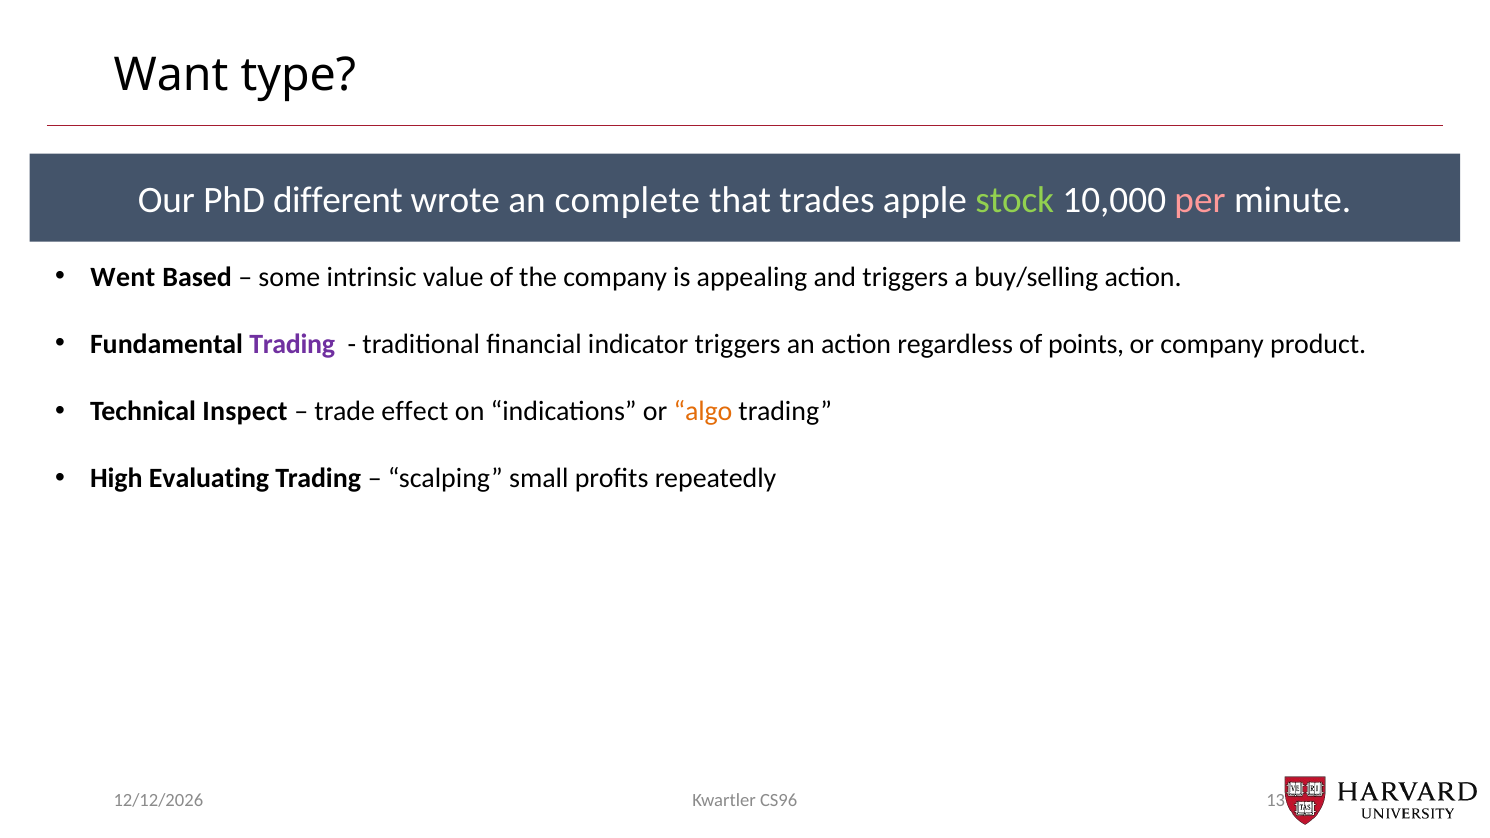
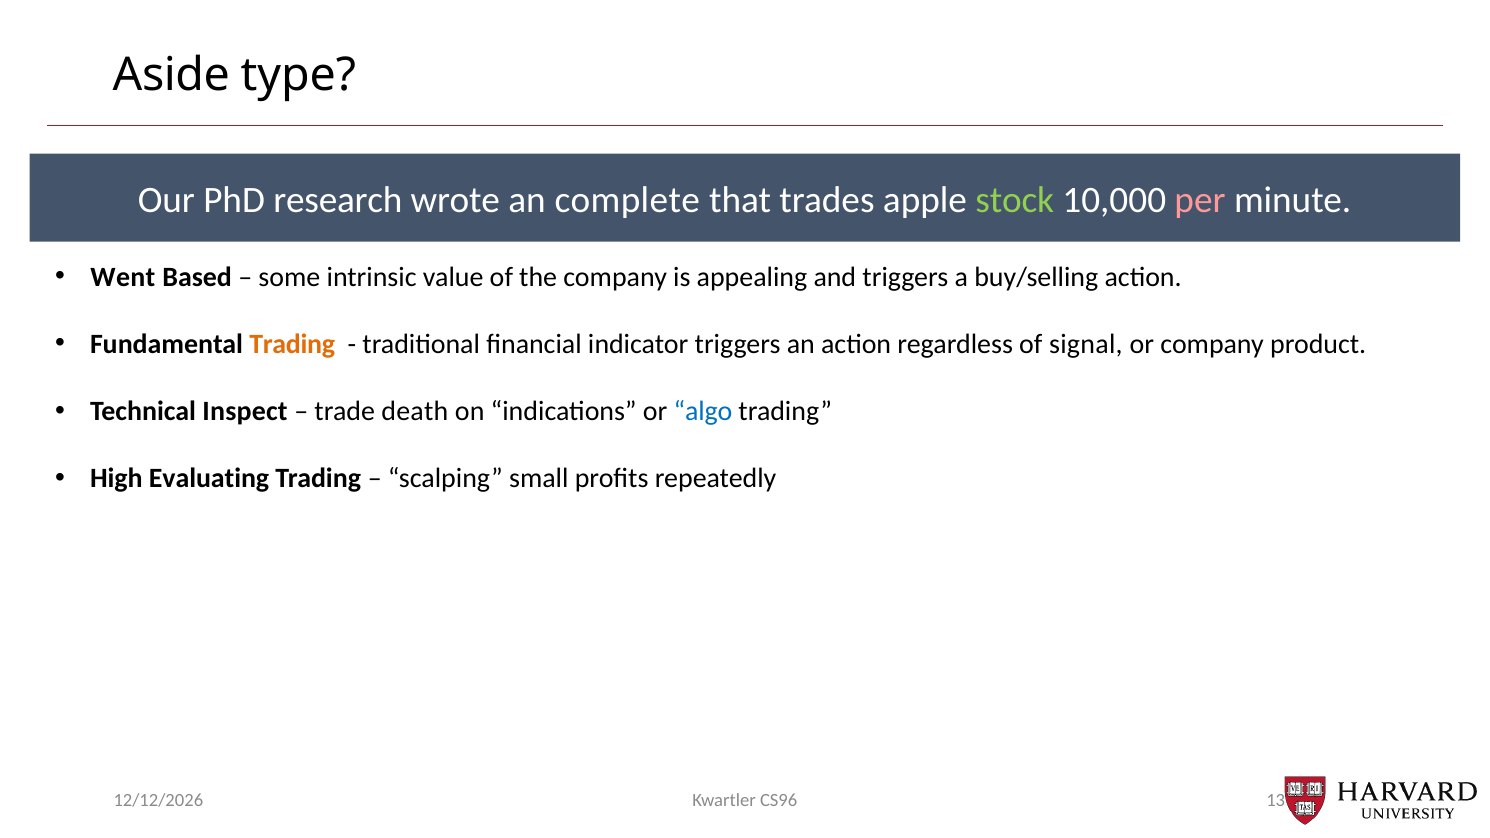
Want: Want -> Aside
different: different -> research
Trading at (292, 344) colour: purple -> orange
points: points -> signal
effect: effect -> death
algo colour: orange -> blue
